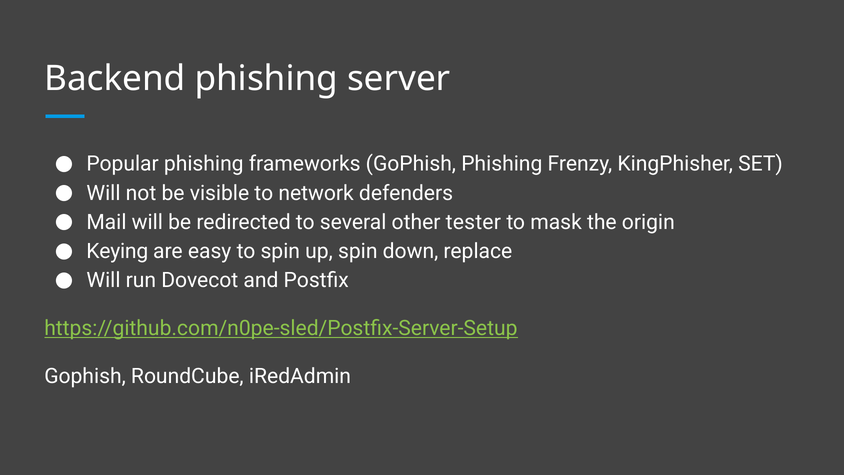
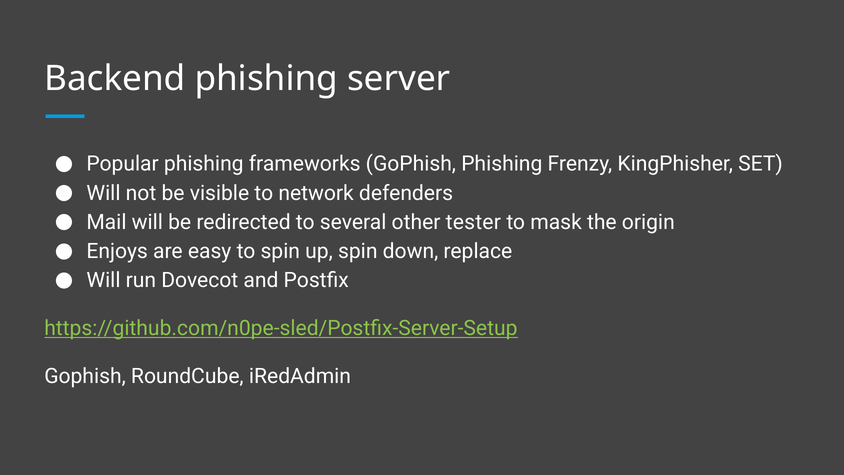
Keying: Keying -> Enjoys
